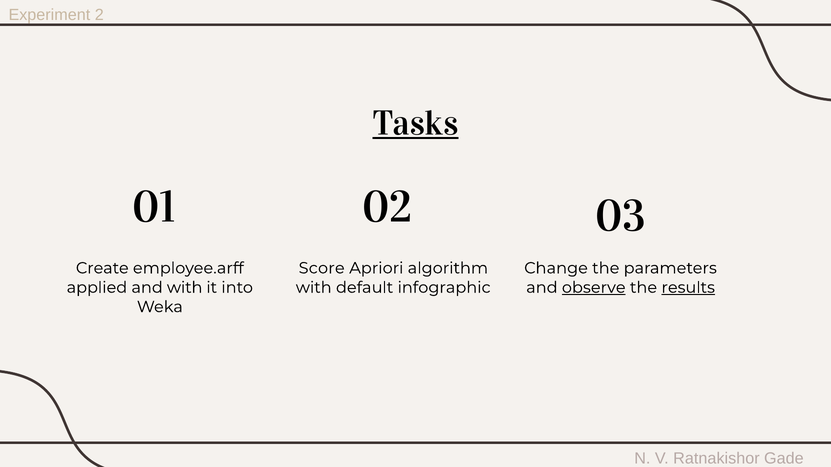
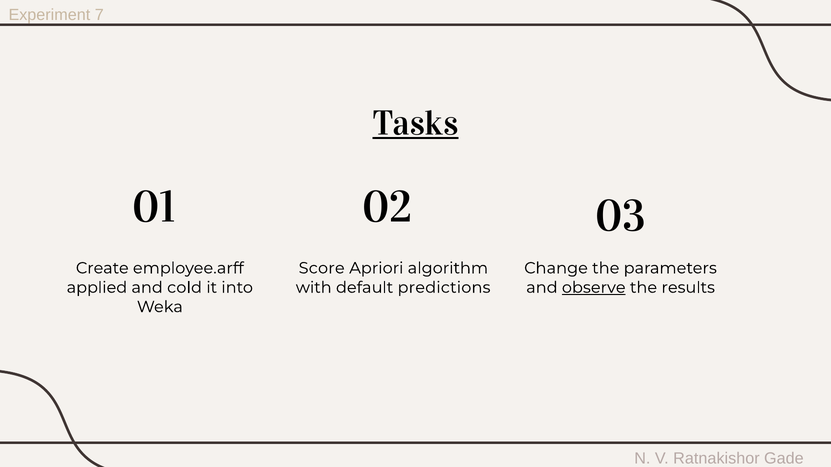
2: 2 -> 7
and with: with -> cold
infographic: infographic -> predictions
results underline: present -> none
